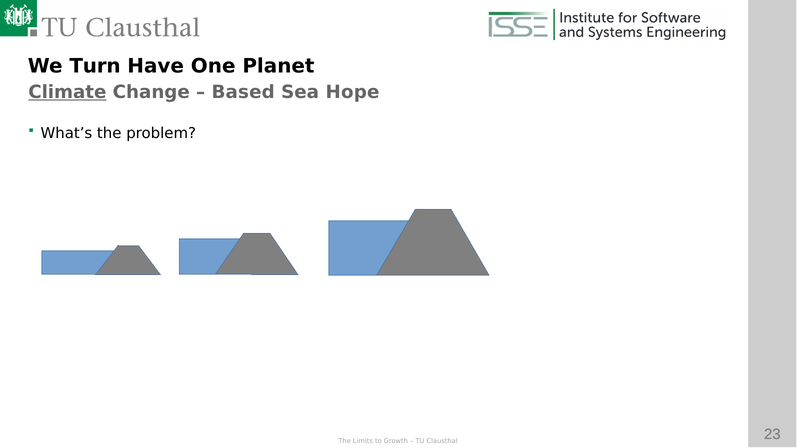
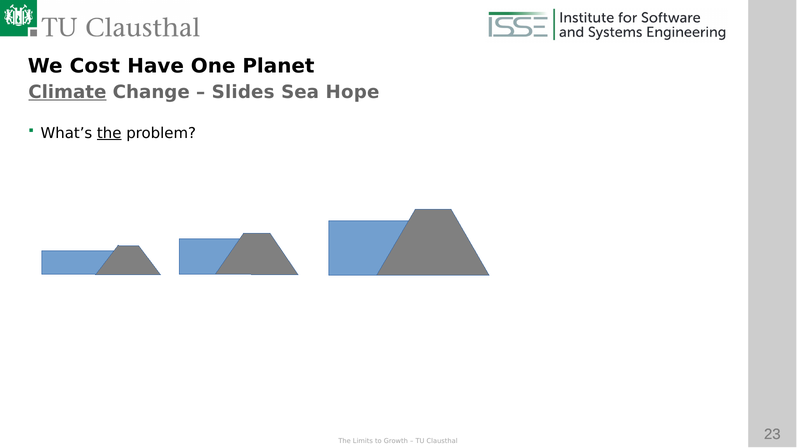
Turn: Turn -> Cost
Based: Based -> Slides
the at (109, 133) underline: none -> present
